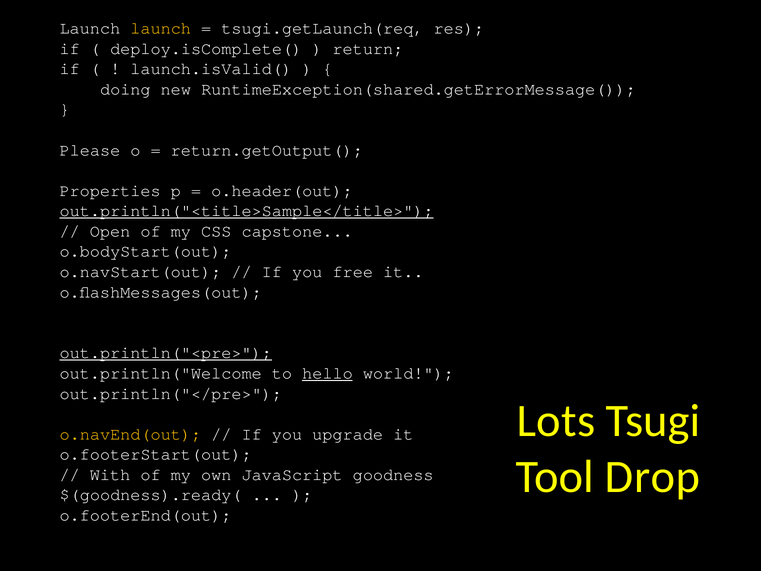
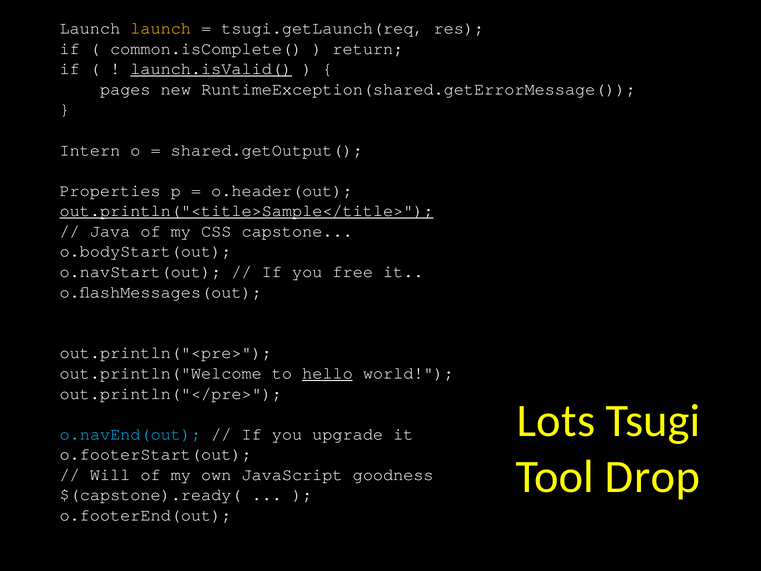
deploy.isComplete(: deploy.isComplete( -> common.isComplete(
launch.isValid( underline: none -> present
doing: doing -> pages
Please: Please -> Intern
return.getOutput(: return.getOutput( -> shared.getOutput(
Open: Open -> Java
out.println("<pre> underline: present -> none
o.navEnd(out colour: yellow -> light blue
With: With -> Will
$(goodness).ready(: $(goodness).ready( -> $(capstone).ready(
